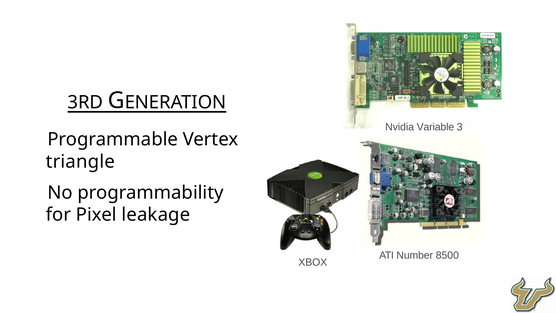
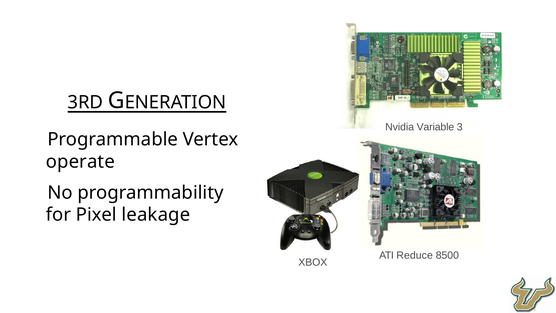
triangle: triangle -> operate
Number: Number -> Reduce
